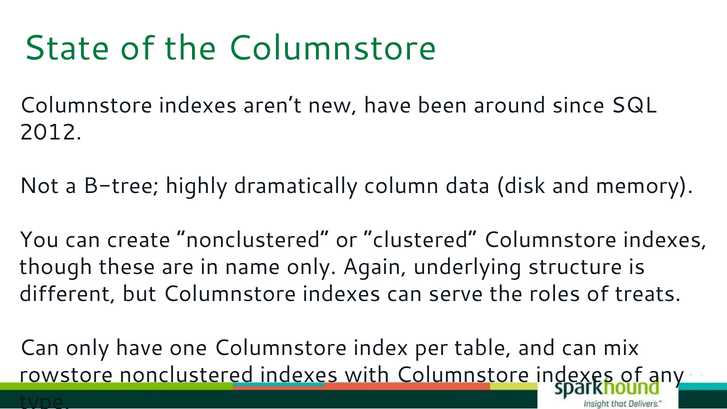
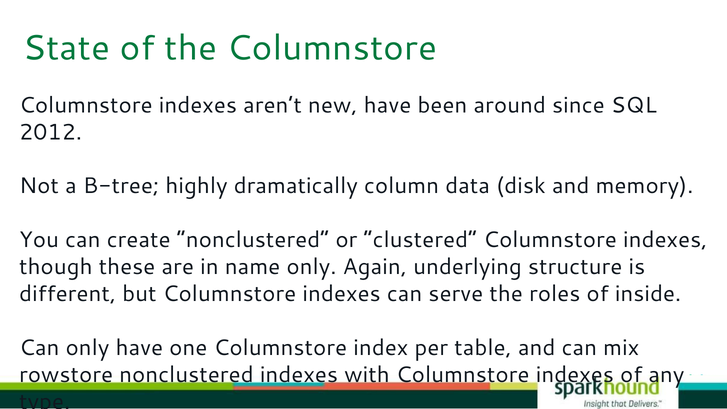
treats: treats -> inside
